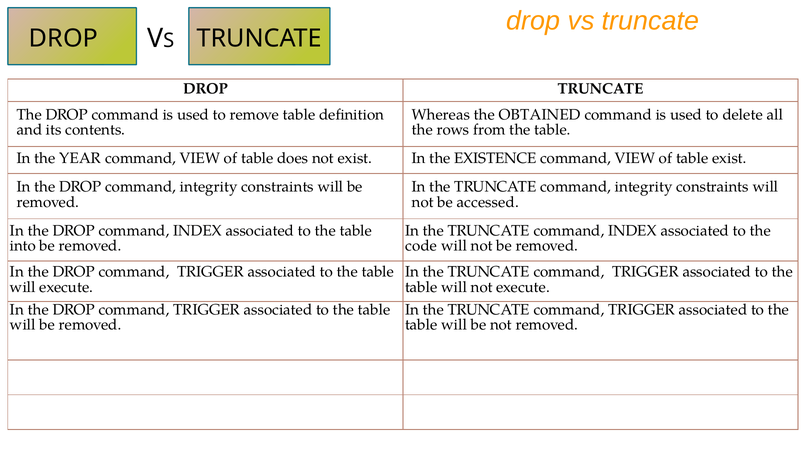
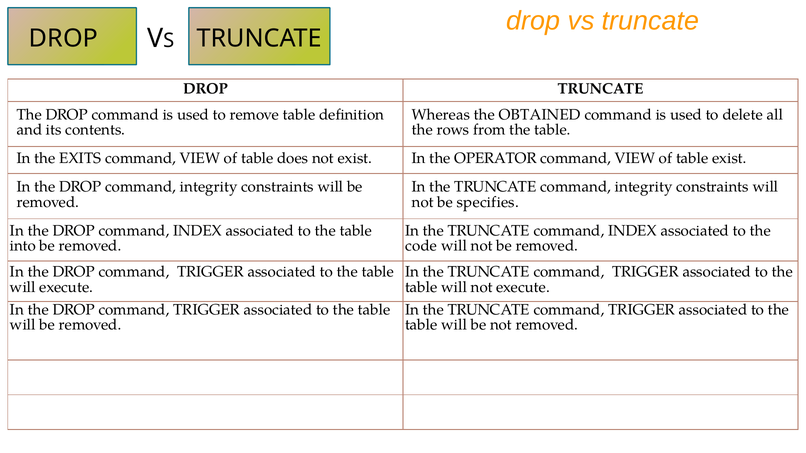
YEAR: YEAR -> EXITS
EXISTENCE: EXISTENCE -> OPERATOR
accessed: accessed -> specifies
